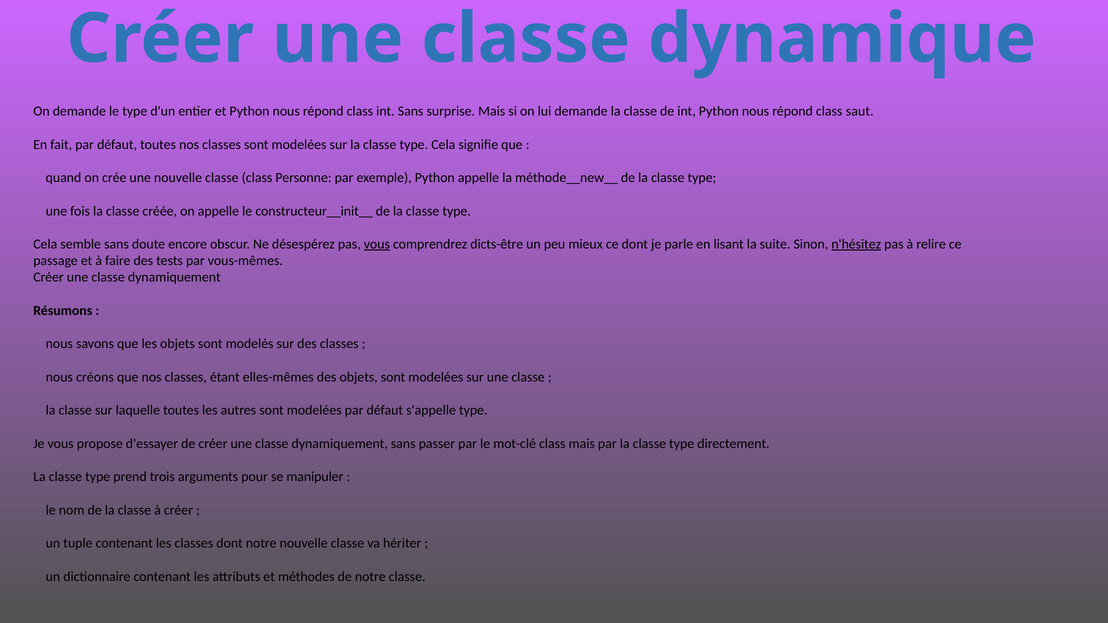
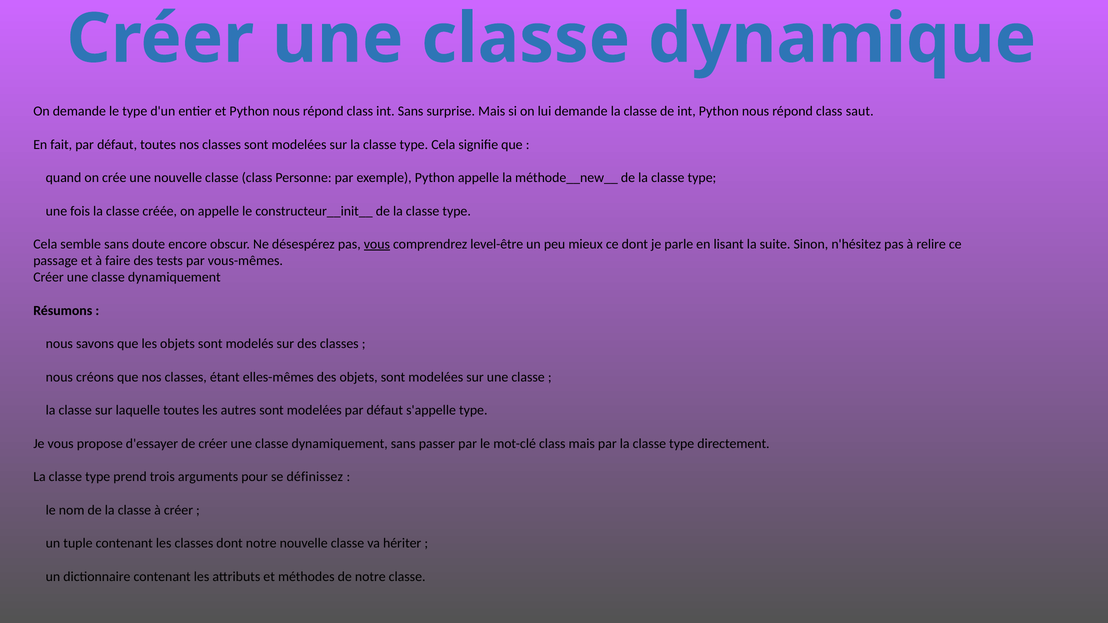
dicts-être: dicts-être -> level-être
n'hésitez underline: present -> none
manipuler: manipuler -> définissez
